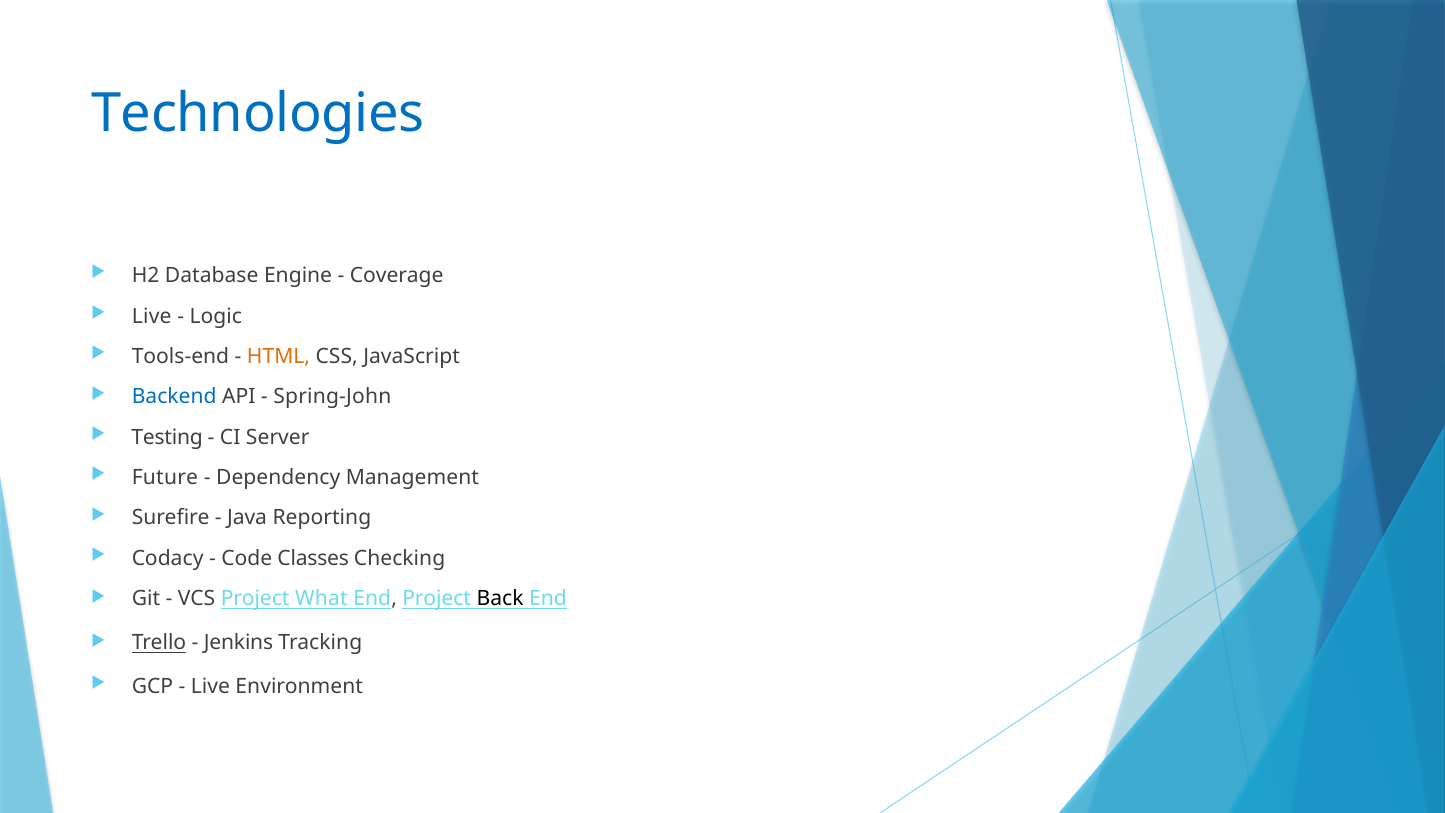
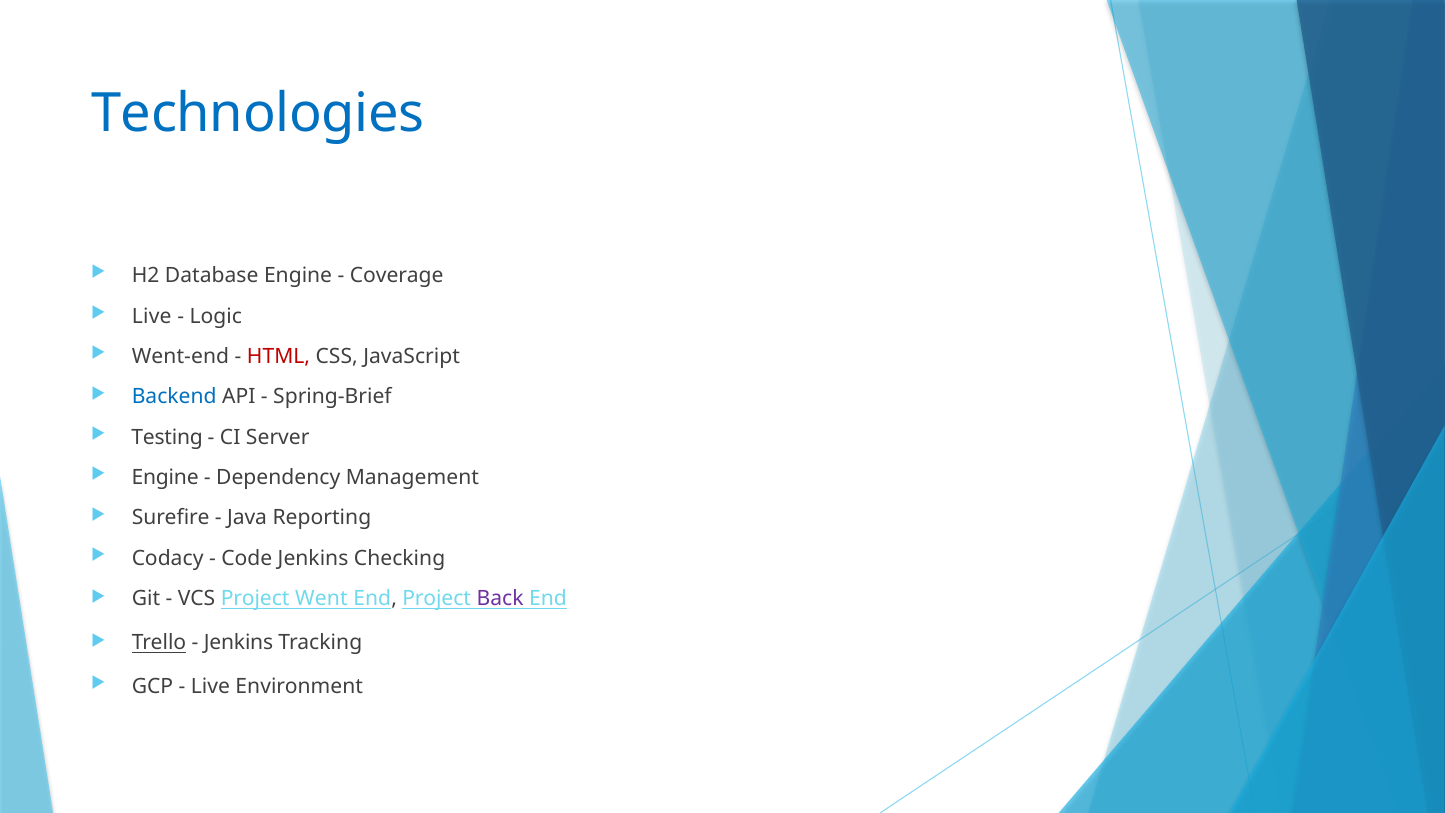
Tools-end: Tools-end -> Went-end
HTML colour: orange -> red
Spring-John: Spring-John -> Spring-Brief
Future at (165, 477): Future -> Engine
Code Classes: Classes -> Jenkins
What: What -> Went
Back colour: black -> purple
